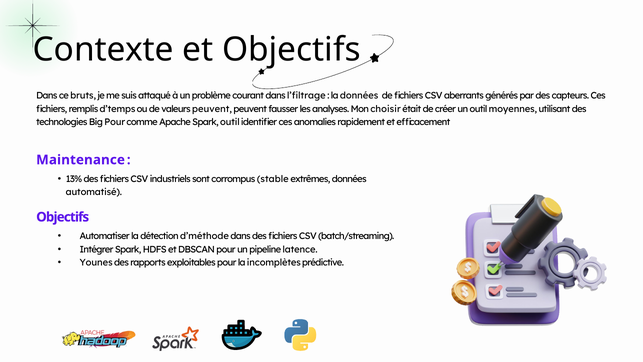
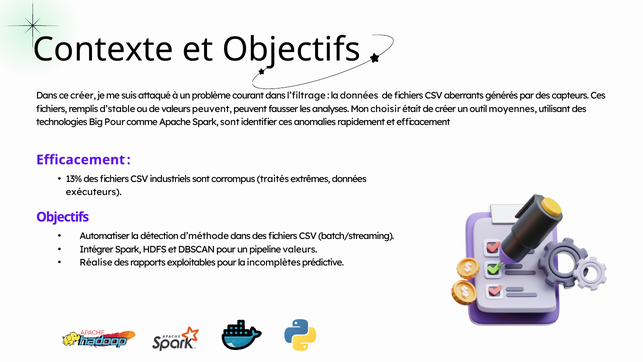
ce bruts: bruts -> créer
d’temps: d’temps -> d’stable
Spark outil: outil -> sont
Maintenance at (81, 160): Maintenance -> Efficacement
stable: stable -> traités
automatisé: automatisé -> exécuteurs
pipeline latence: latence -> valeurs
Younes: Younes -> Réalise
